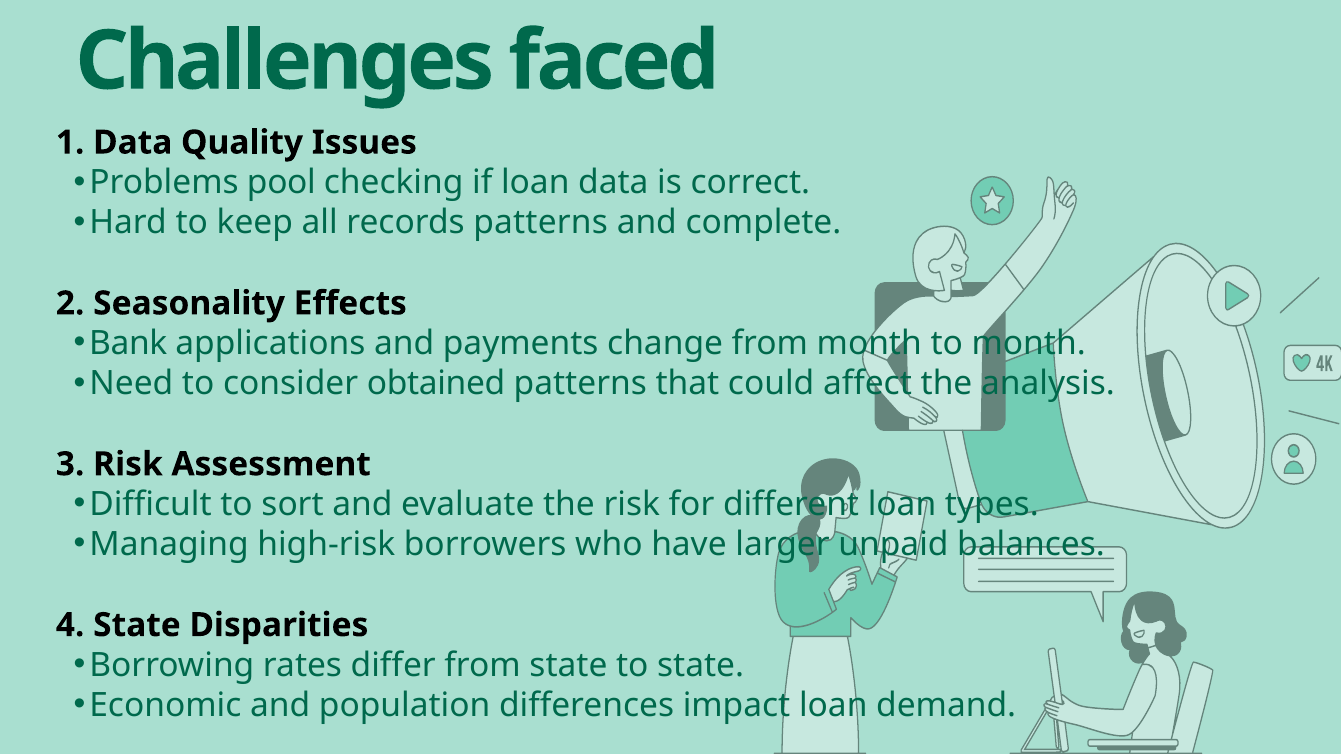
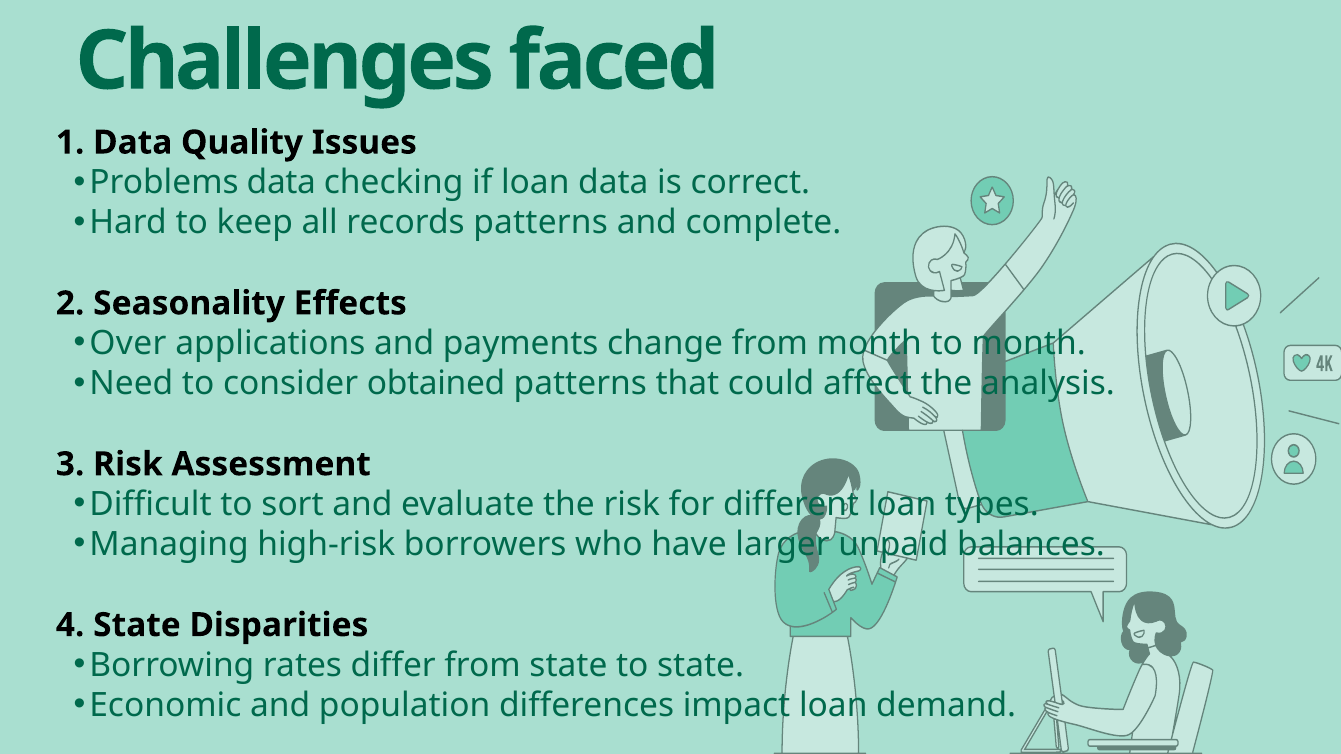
Problems pool: pool -> data
Bank: Bank -> Over
